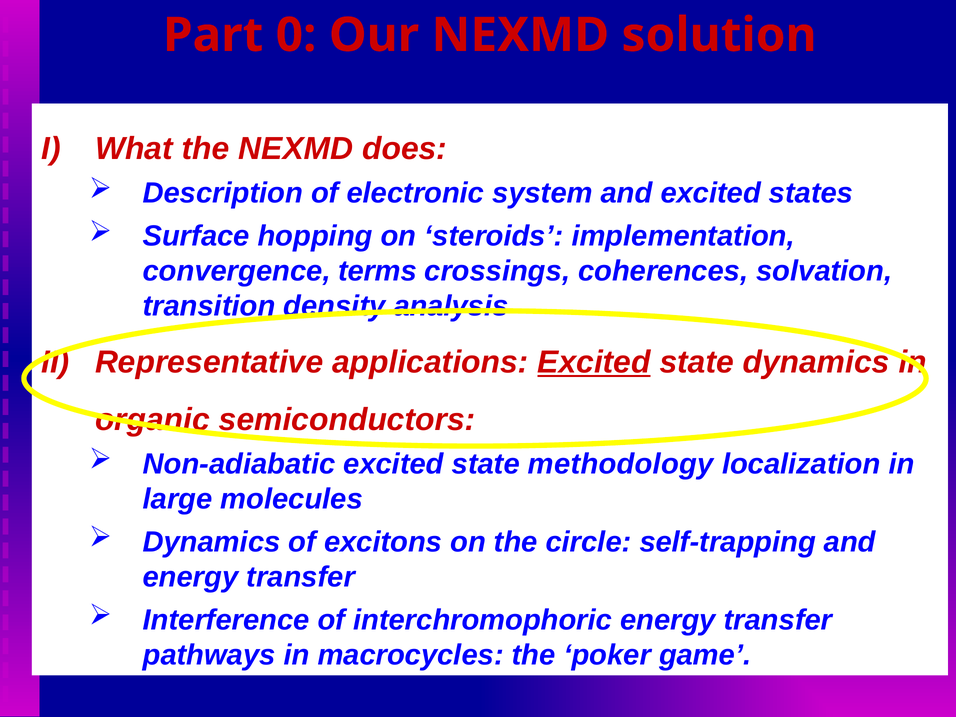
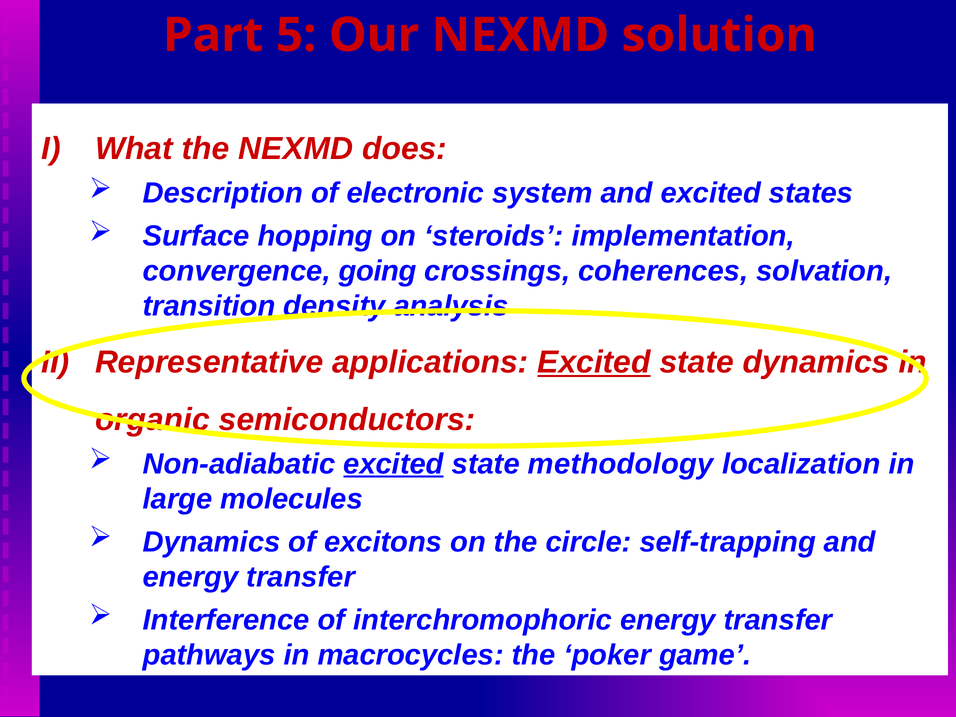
0: 0 -> 5
terms: terms -> going
excited at (394, 464) underline: none -> present
